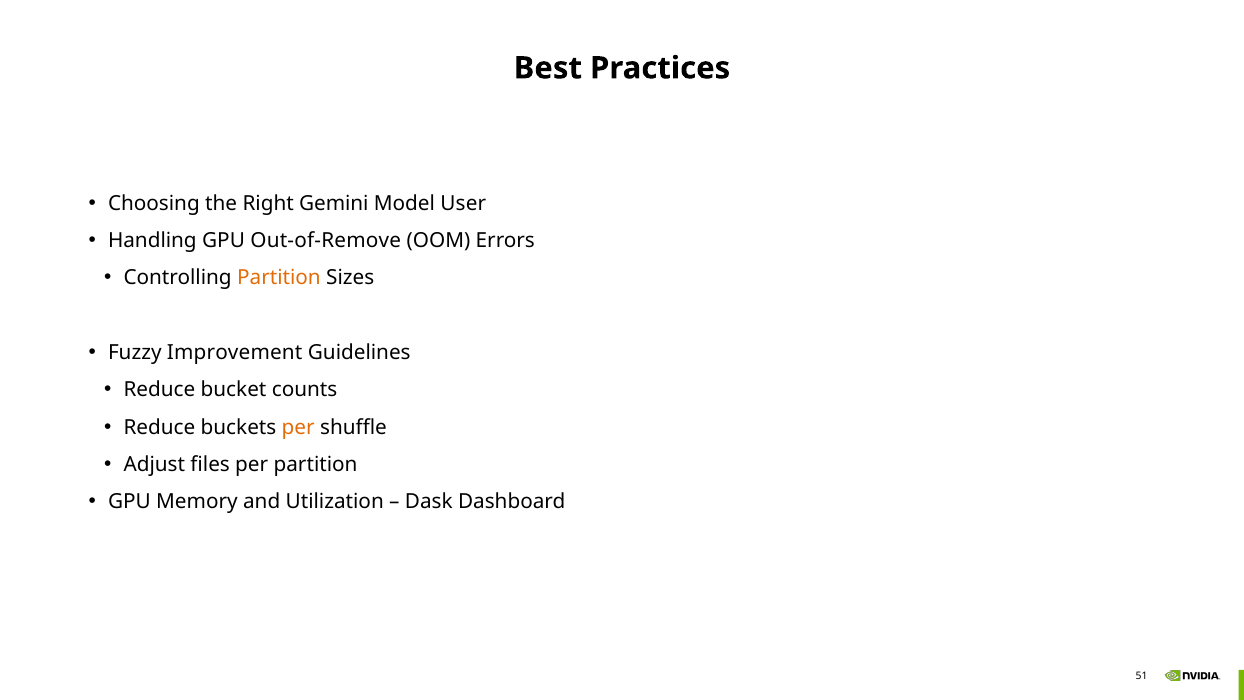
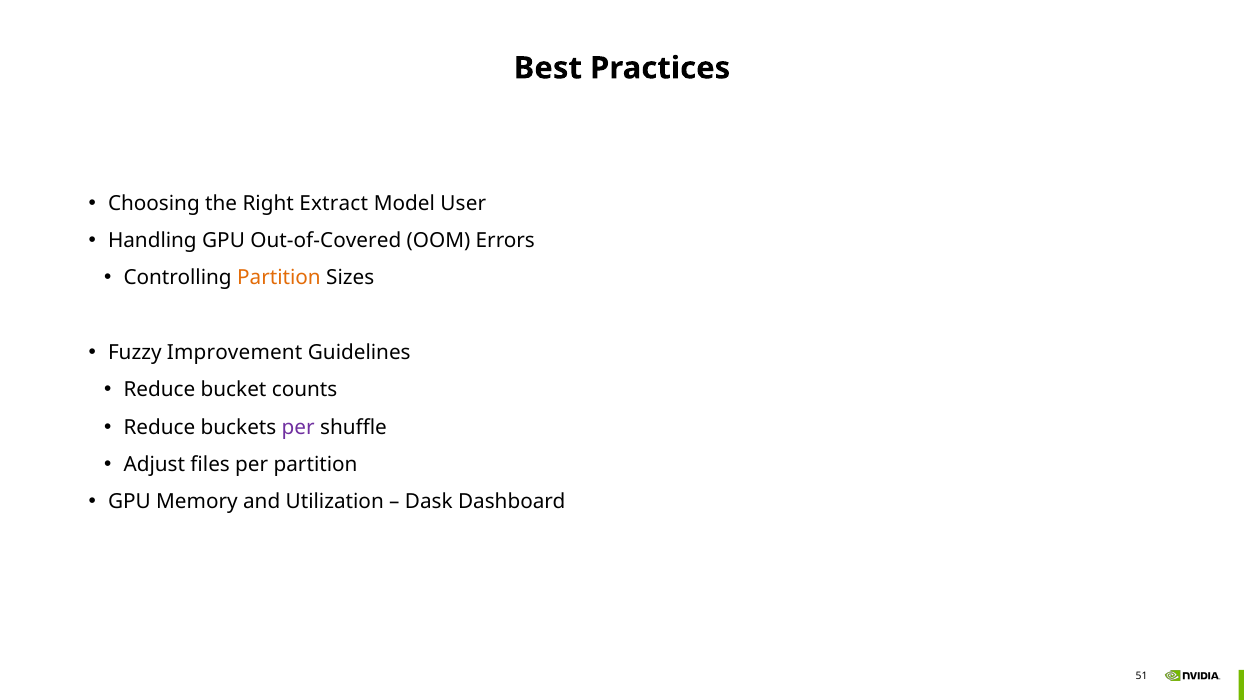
Gemini: Gemini -> Extract
Out-of-Remove: Out-of-Remove -> Out-of-Covered
per at (298, 427) colour: orange -> purple
